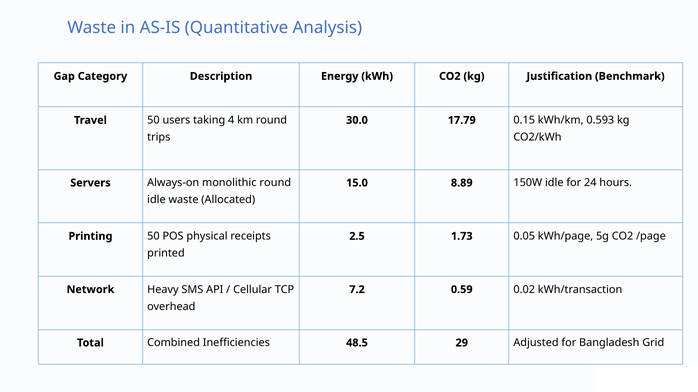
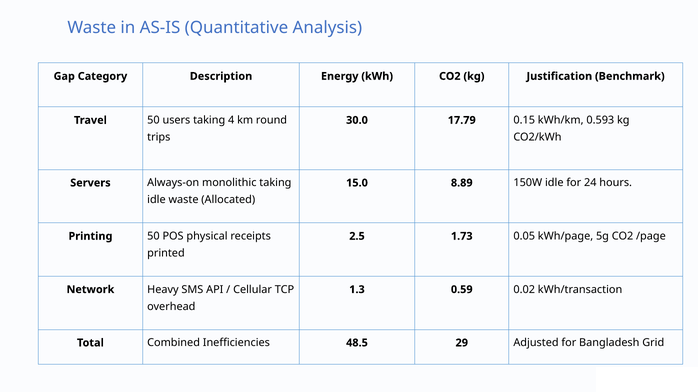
monolithic round: round -> taking
7.2: 7.2 -> 1.3
